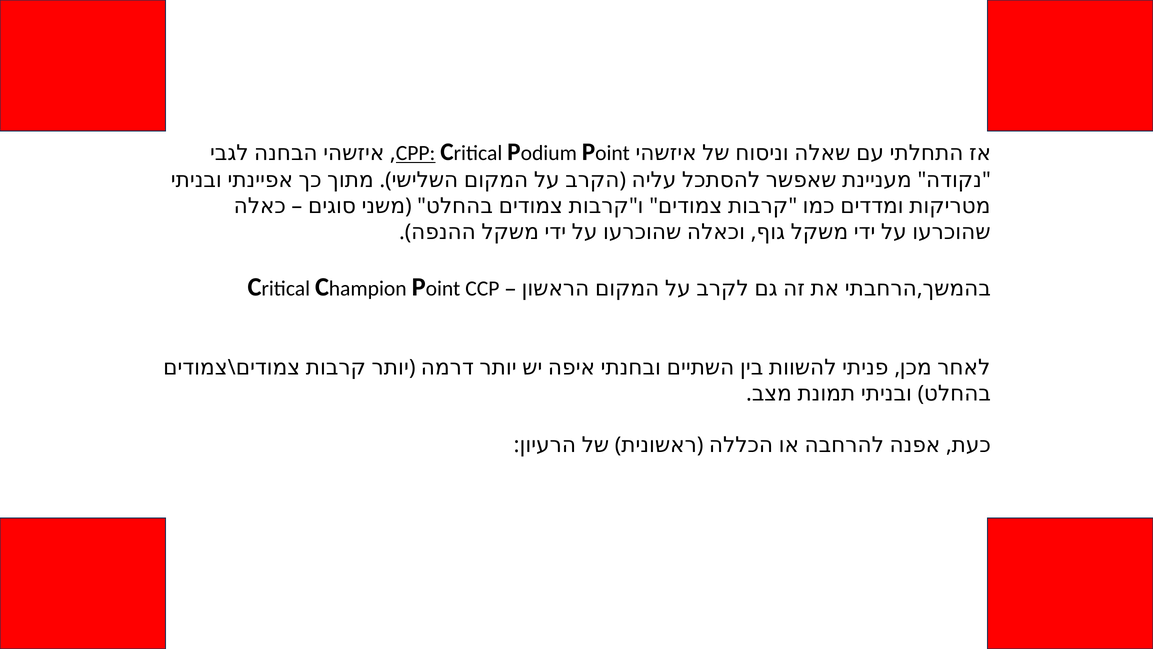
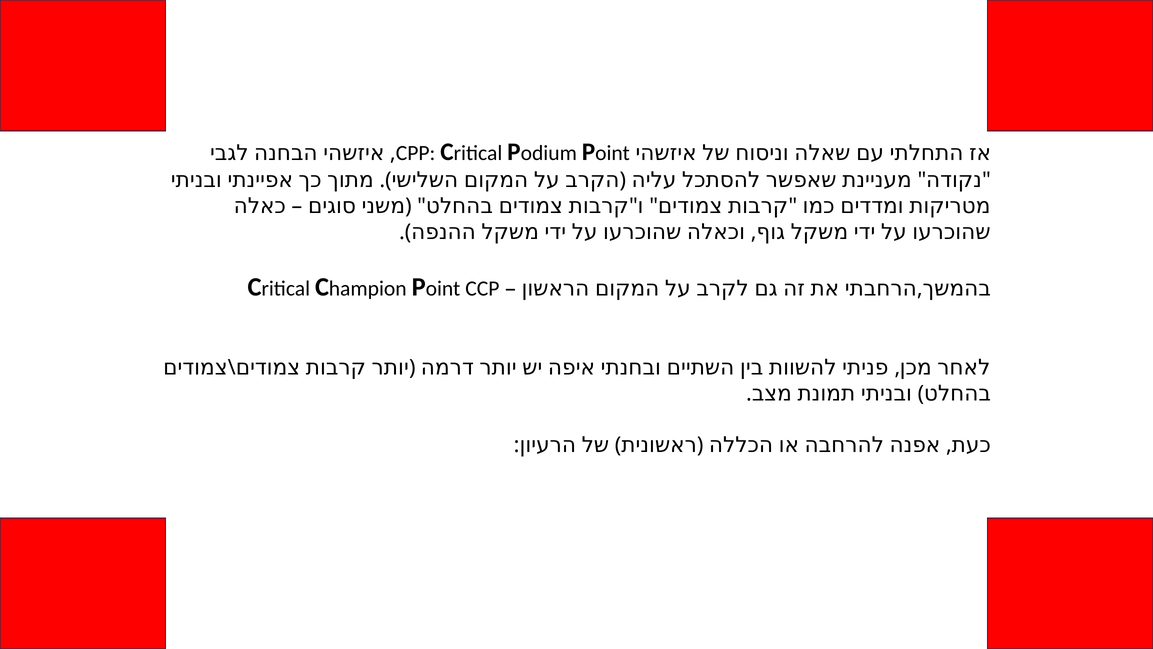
CPP underline: present -> none
